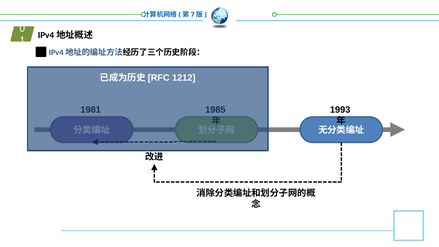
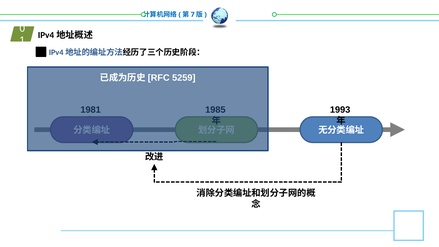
1212: 1212 -> 5259
